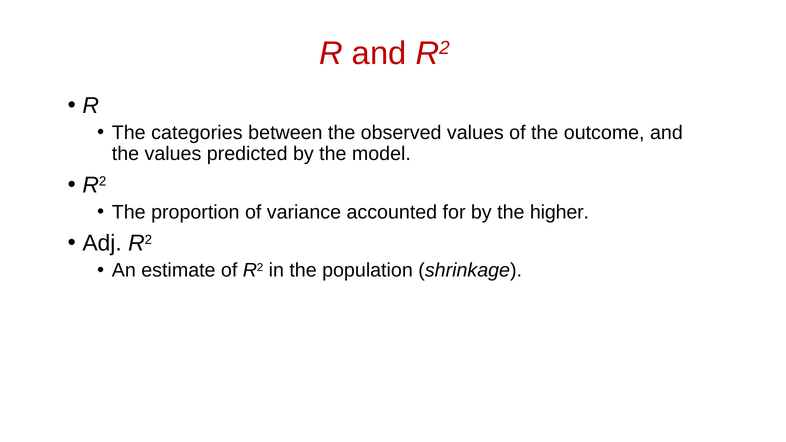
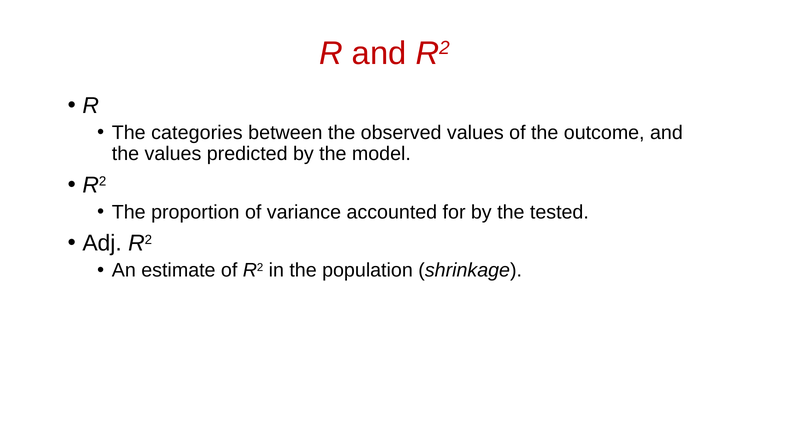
higher: higher -> tested
